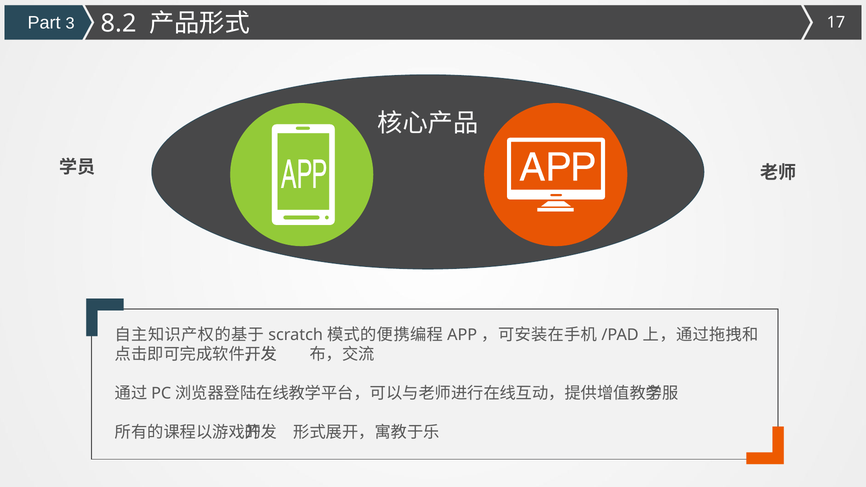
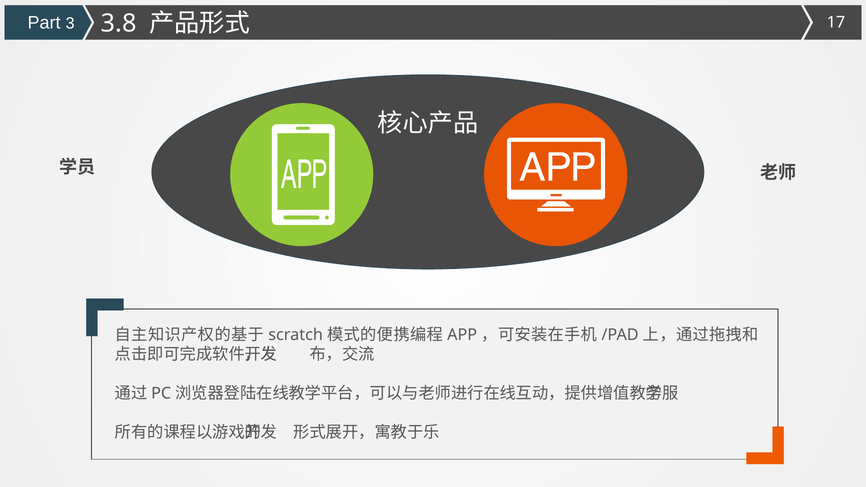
8.2: 8.2 -> 3.8
